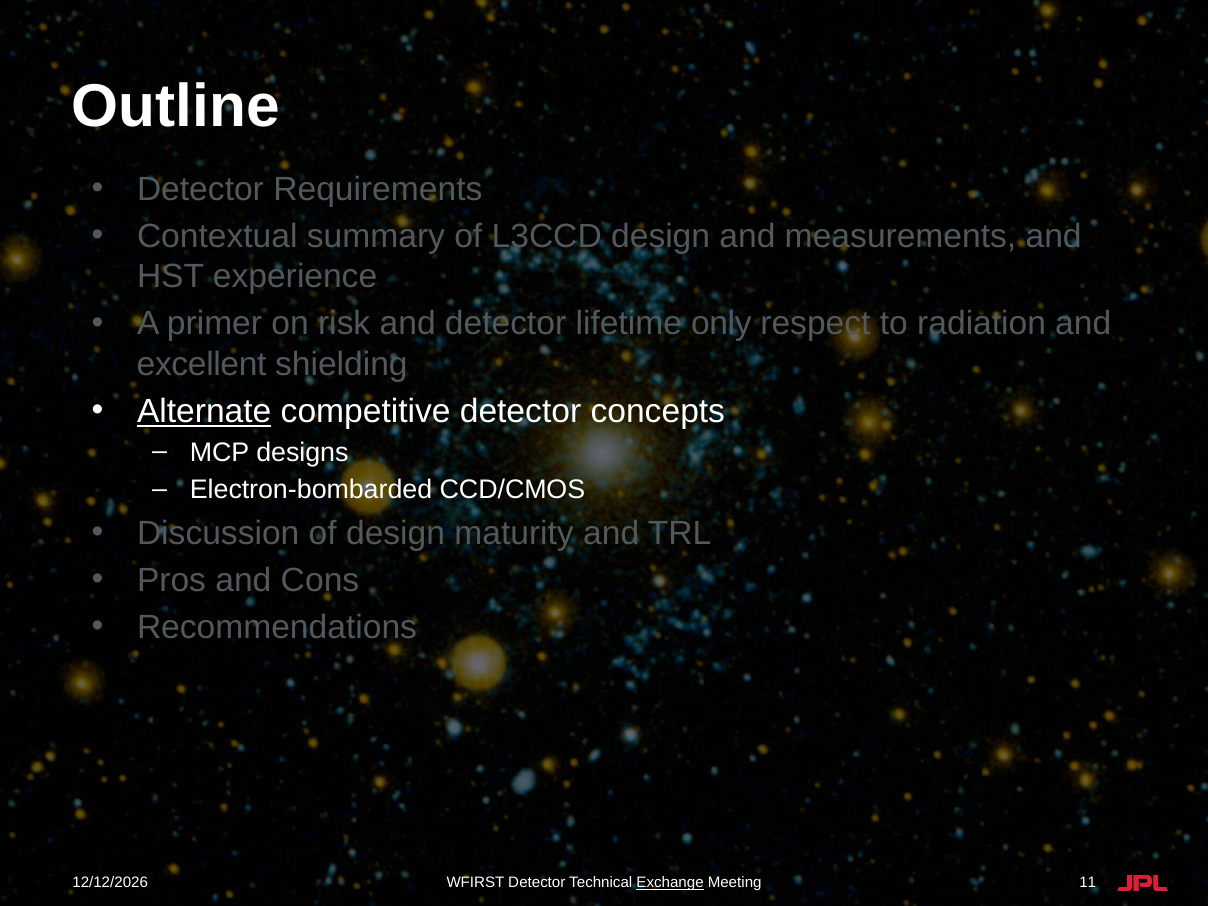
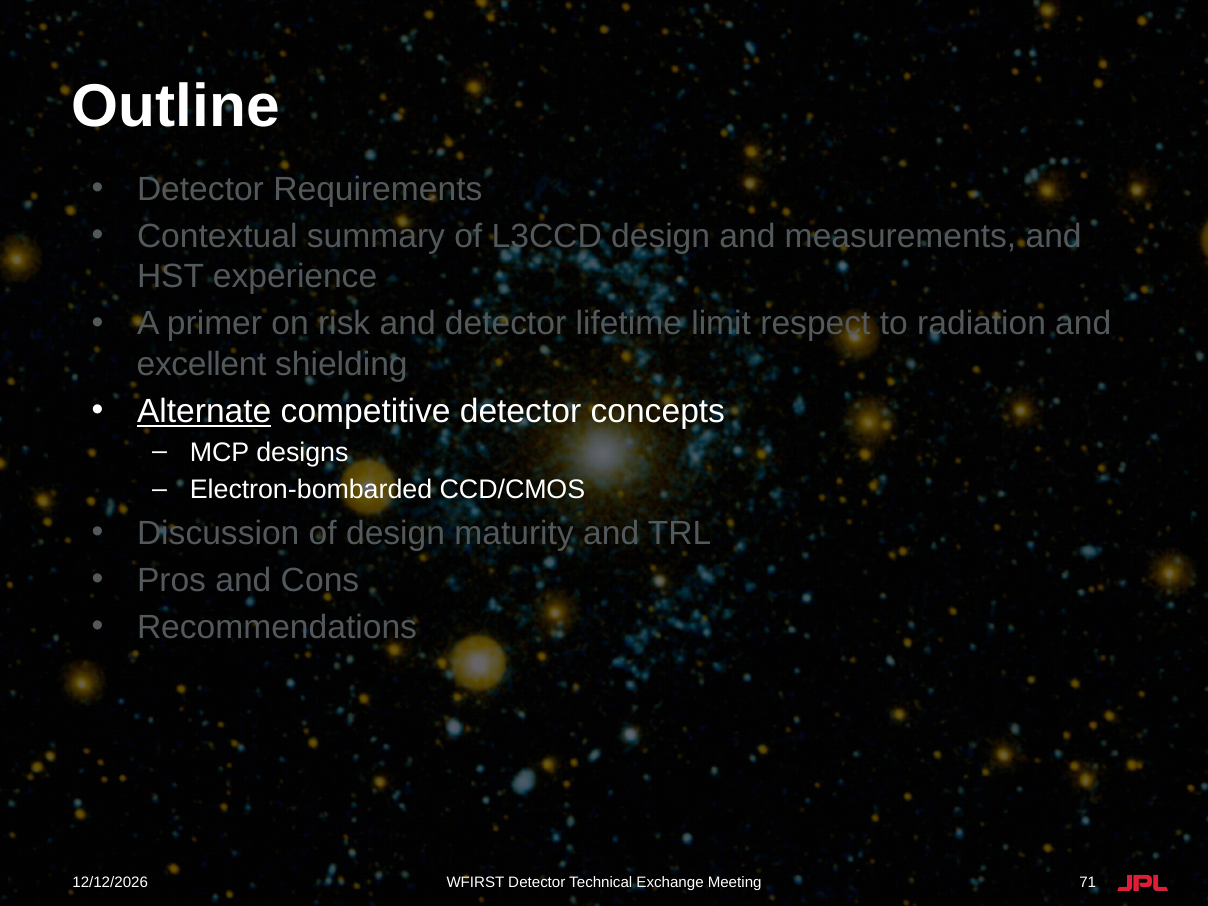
only: only -> limit
Exchange underline: present -> none
11: 11 -> 71
